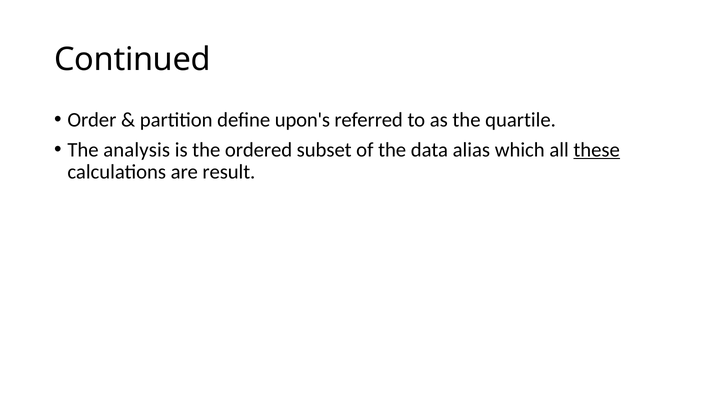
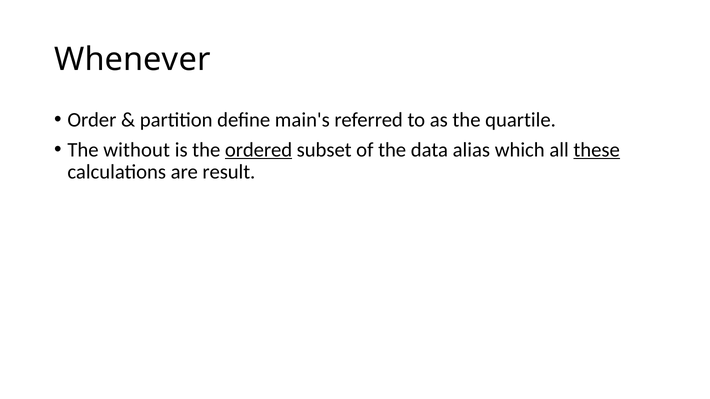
Continued: Continued -> Whenever
upon's: upon's -> main's
analysis: analysis -> without
ordered underline: none -> present
